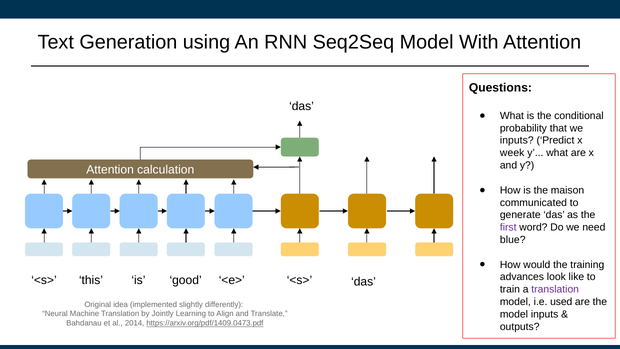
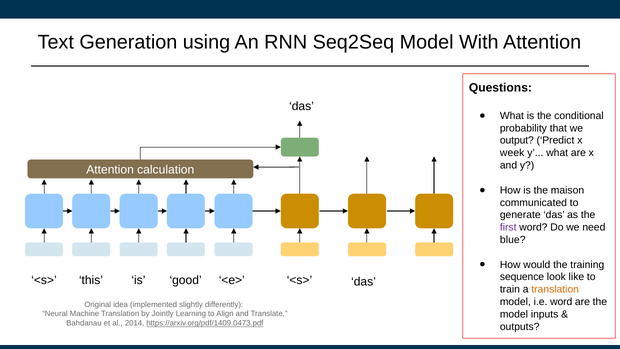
inputs at (517, 140): inputs -> output
advances: advances -> sequence
translation at (555, 289) colour: purple -> orange
i.e used: used -> word
